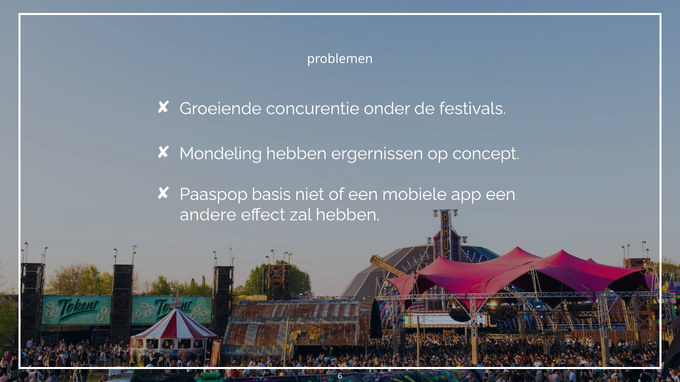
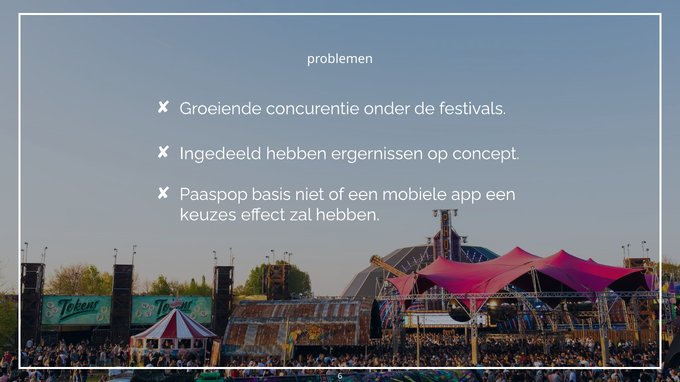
Mondeling: Mondeling -> Ingedeeld
andere: andere -> keuzes
